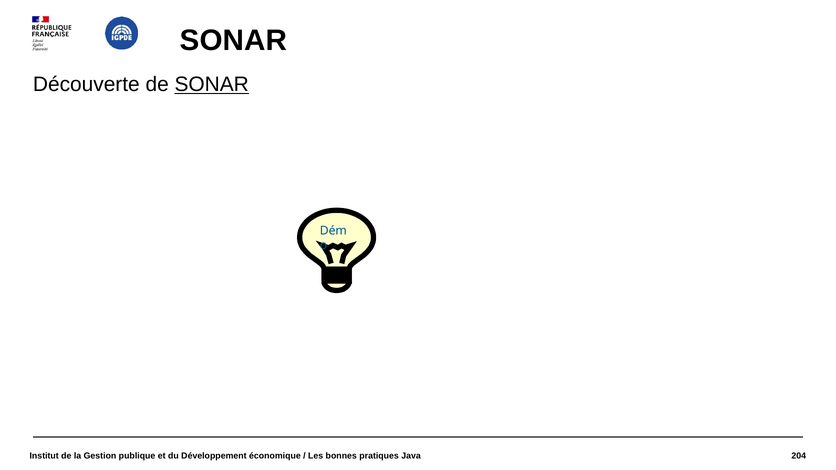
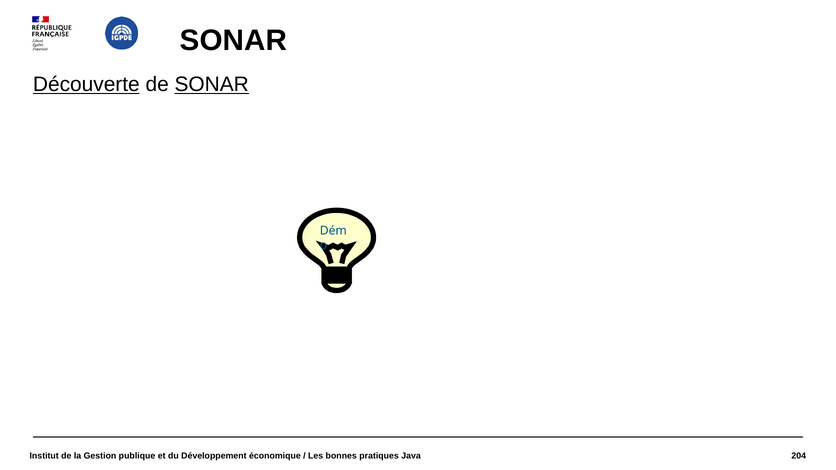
Découverte underline: none -> present
